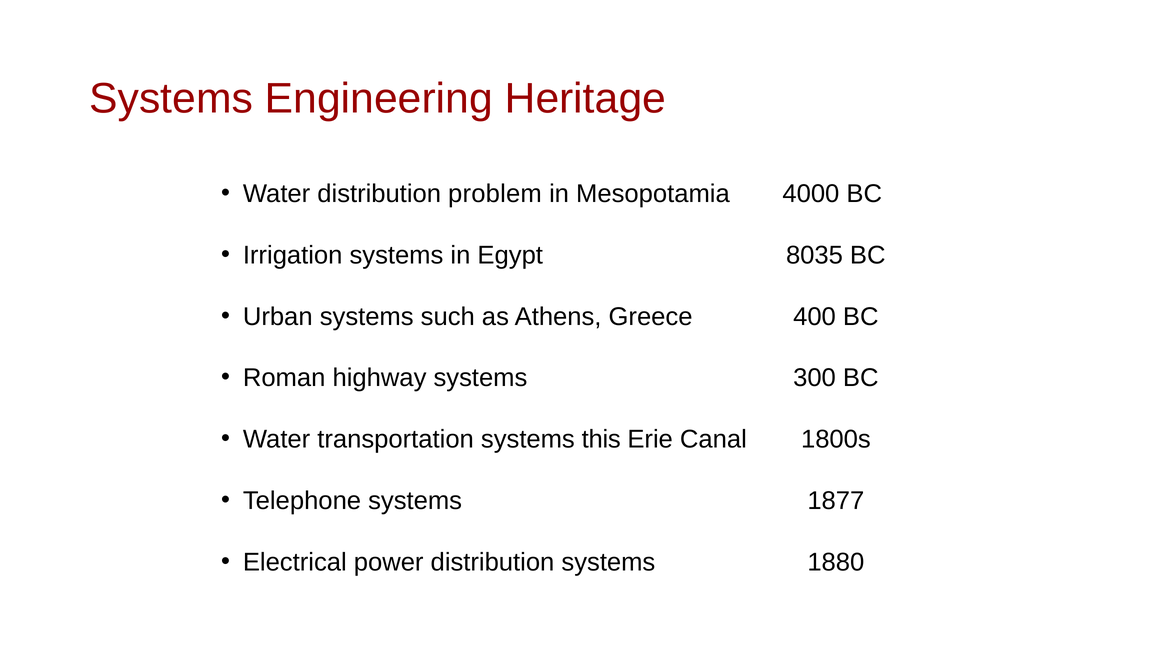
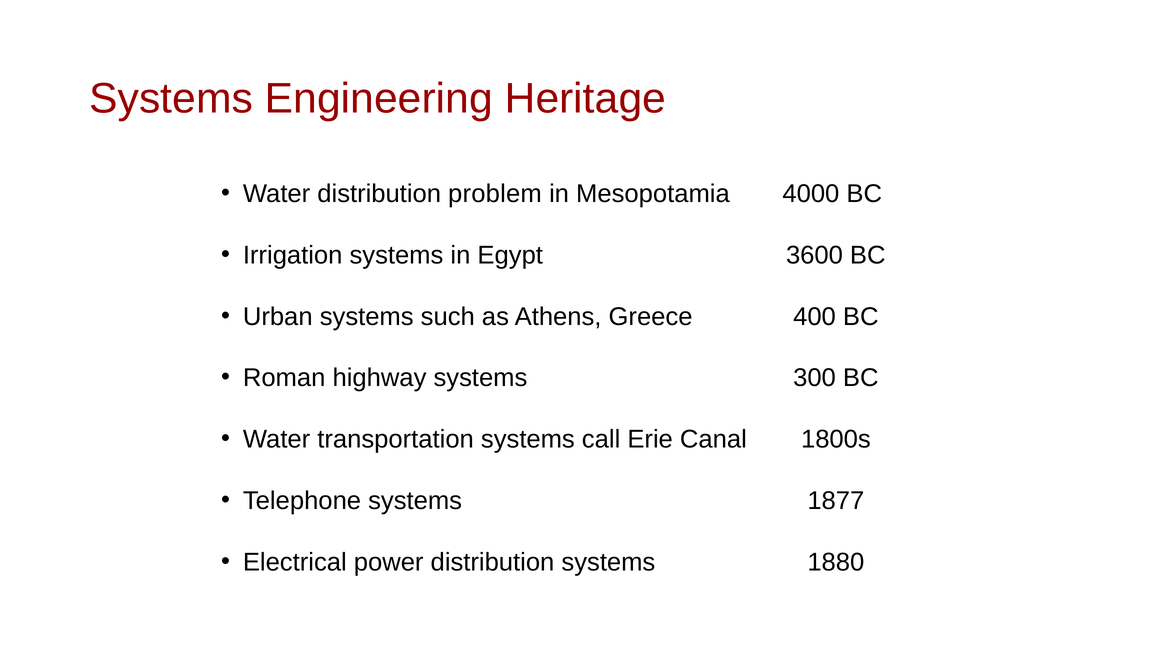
8035: 8035 -> 3600
this: this -> call
